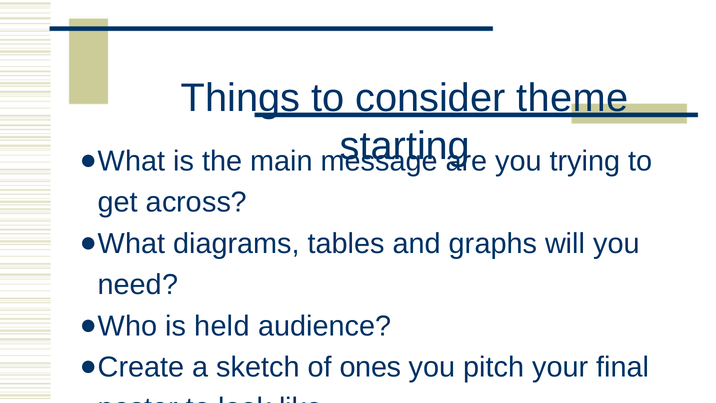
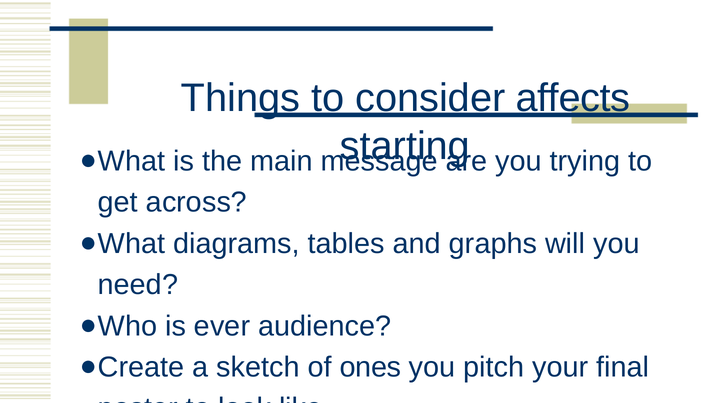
theme: theme -> affects
held: held -> ever
